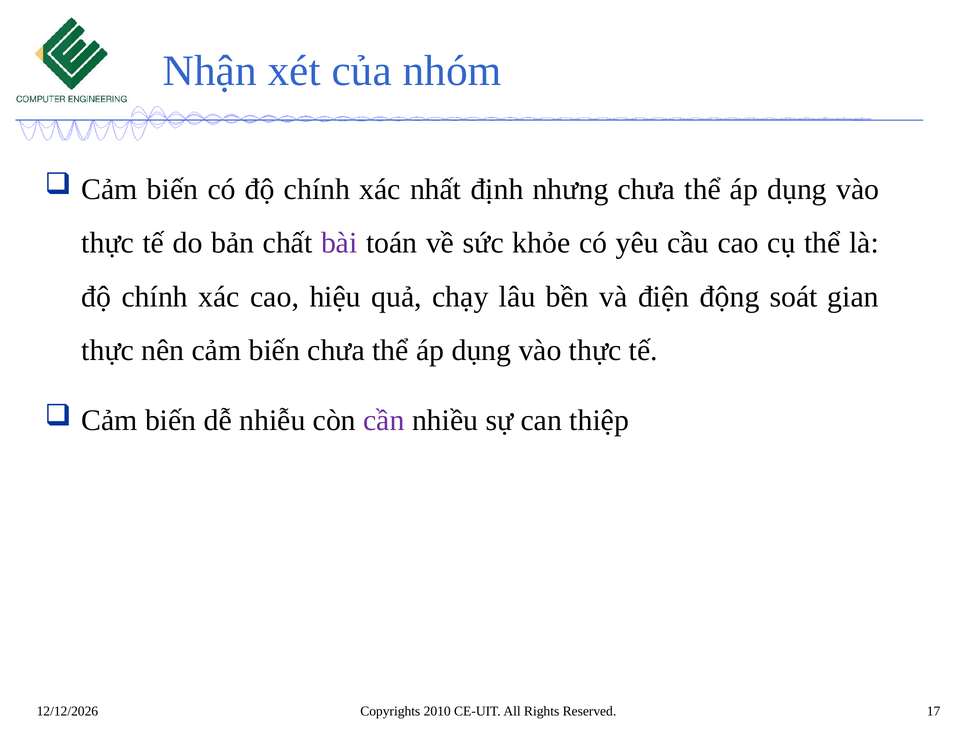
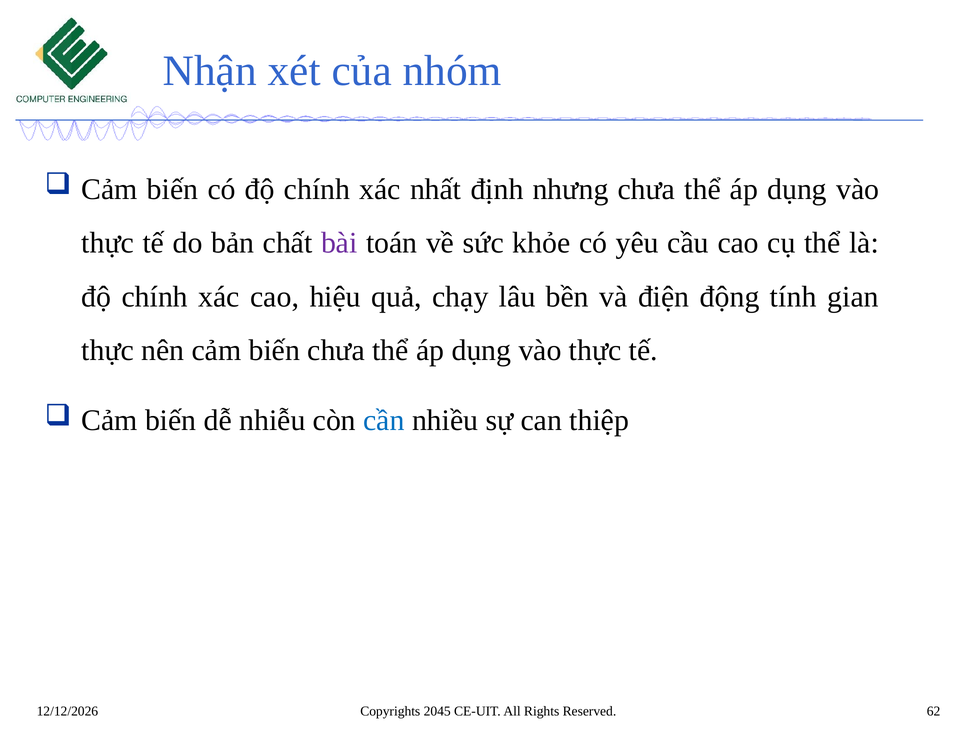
soát: soát -> tính
cần colour: purple -> blue
2010: 2010 -> 2045
17: 17 -> 62
